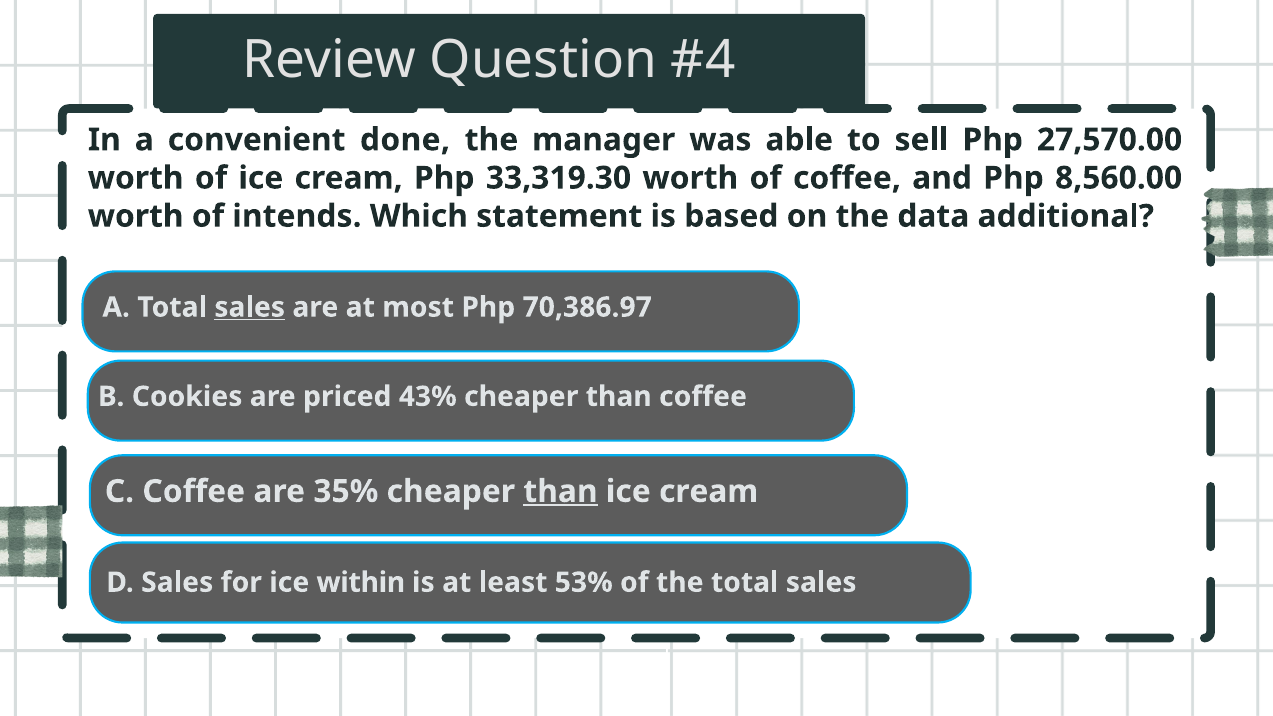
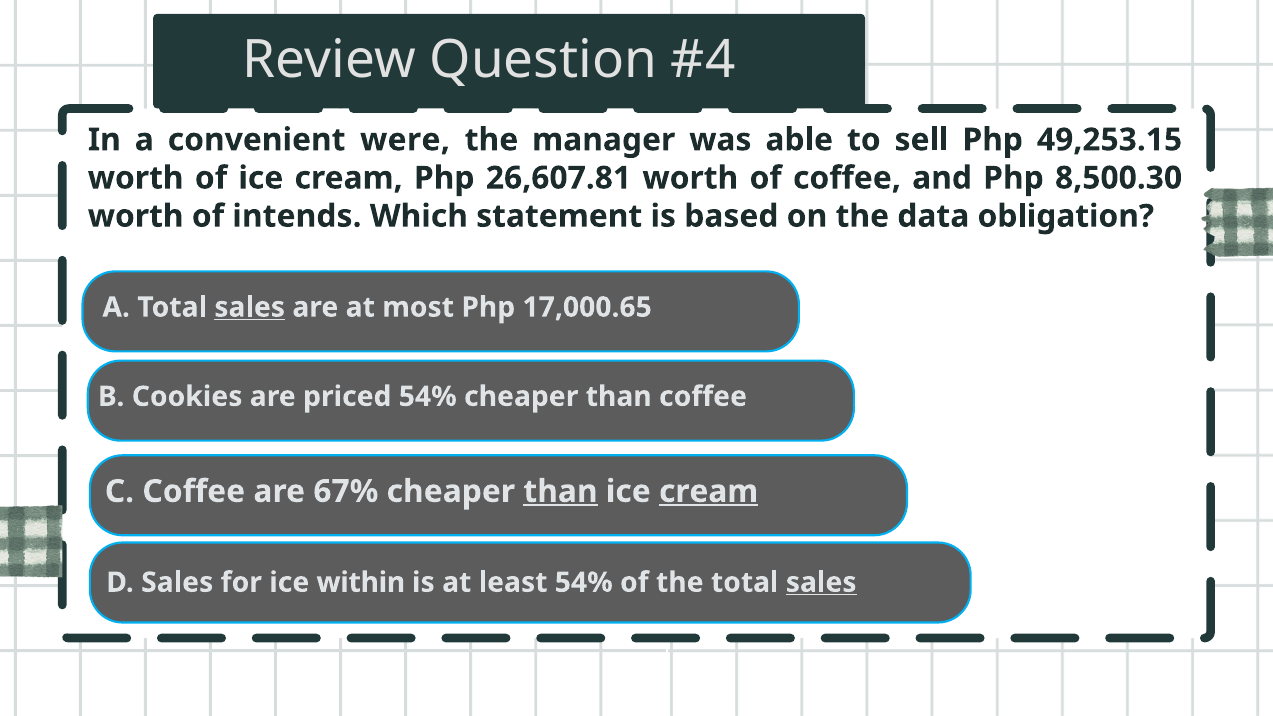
done: done -> were
27,570.00: 27,570.00 -> 49,253.15
33,319.30: 33,319.30 -> 26,607.81
8,560.00: 8,560.00 -> 8,500.30
additional: additional -> obligation
70,386.97: 70,386.97 -> 17,000.65
priced 43%: 43% -> 54%
35%: 35% -> 67%
cream at (709, 492) underline: none -> present
least 53%: 53% -> 54%
sales at (821, 582) underline: none -> present
